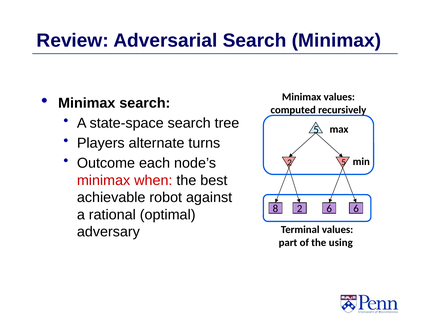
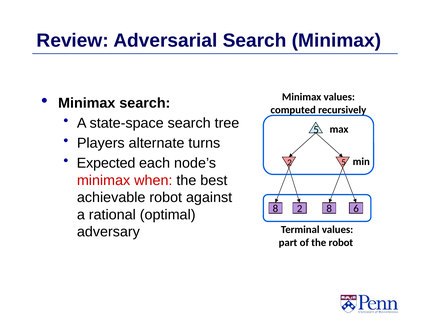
Outcome: Outcome -> Expected
2 6: 6 -> 8
the using: using -> robot
